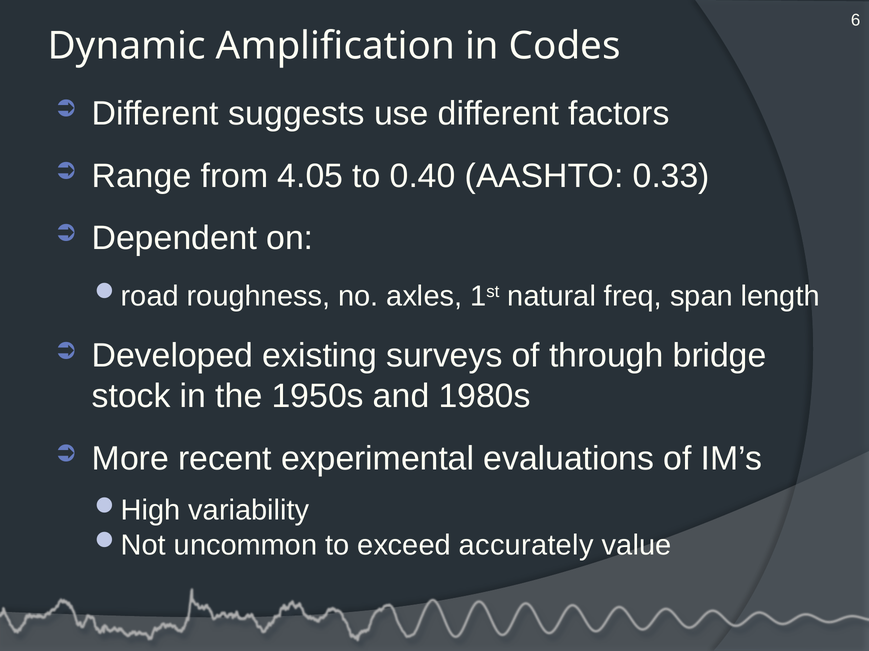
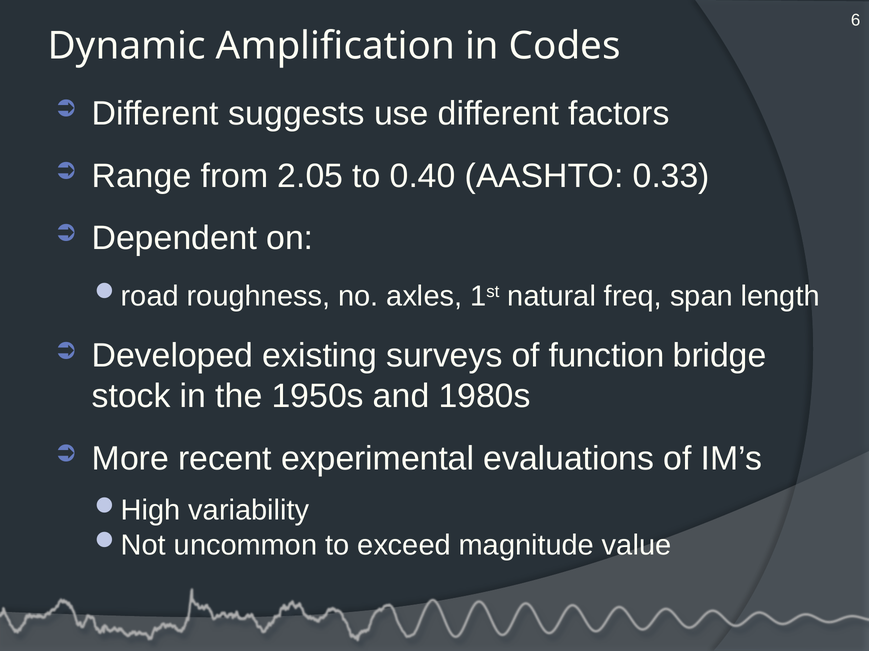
4.05: 4.05 -> 2.05
through: through -> function
accurately: accurately -> magnitude
